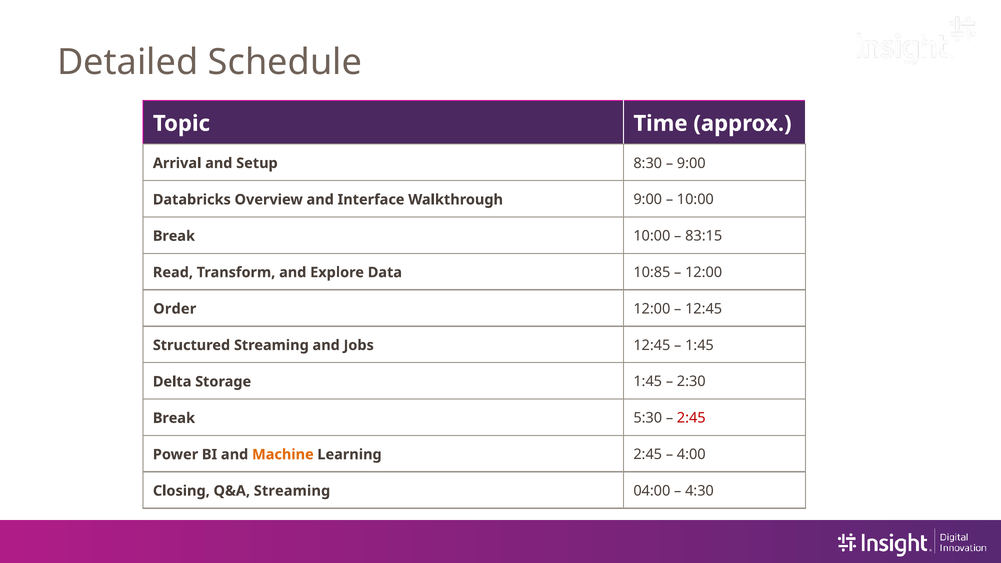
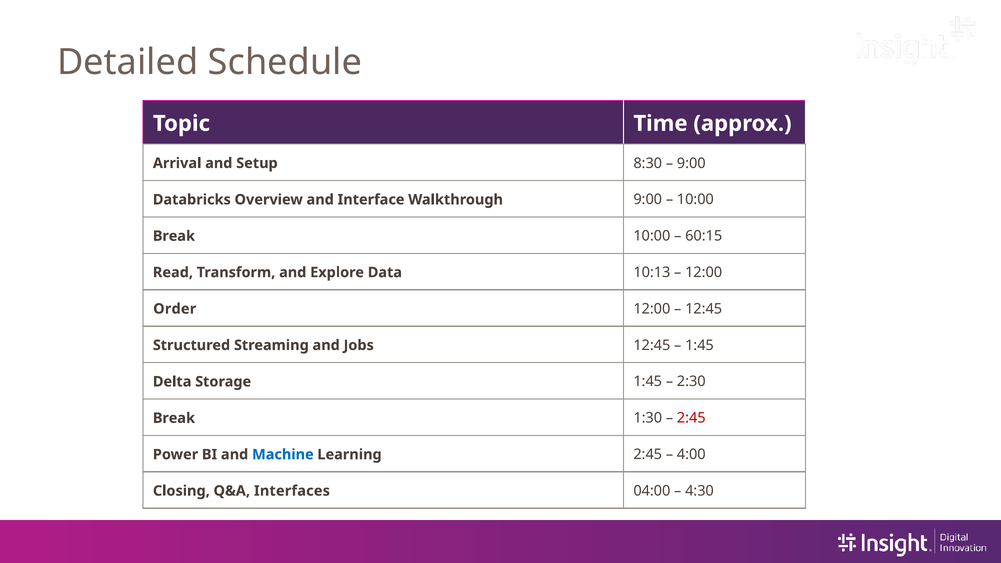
83:15: 83:15 -> 60:15
10:85: 10:85 -> 10:13
5:30: 5:30 -> 1:30
Machine colour: orange -> blue
Q&A Streaming: Streaming -> Interfaces
